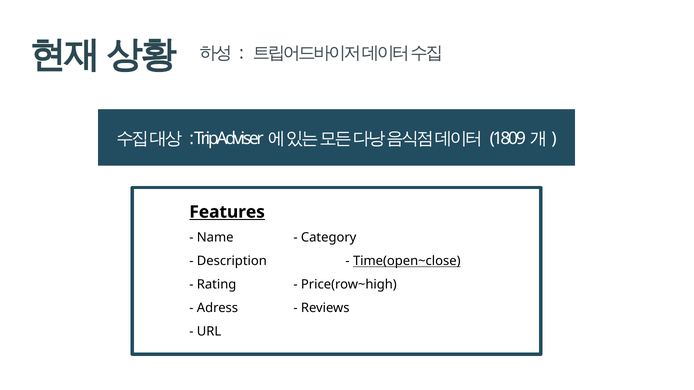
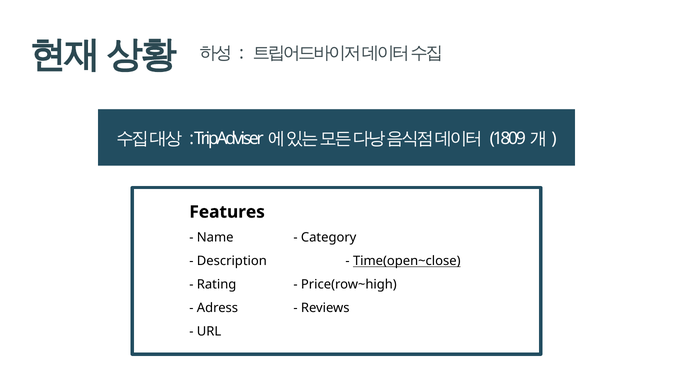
Features underline: present -> none
